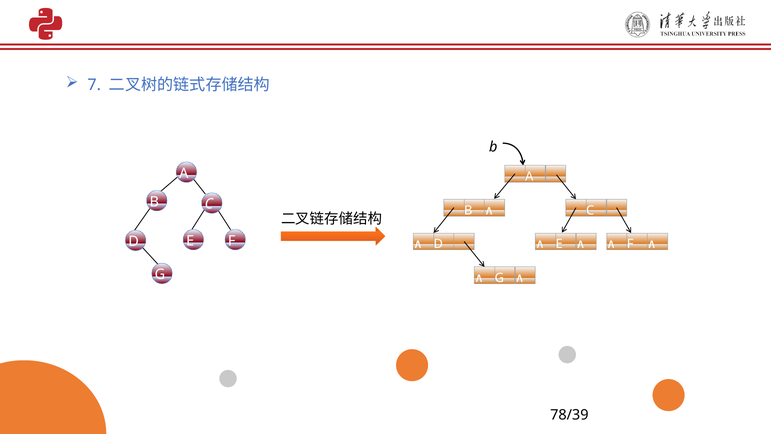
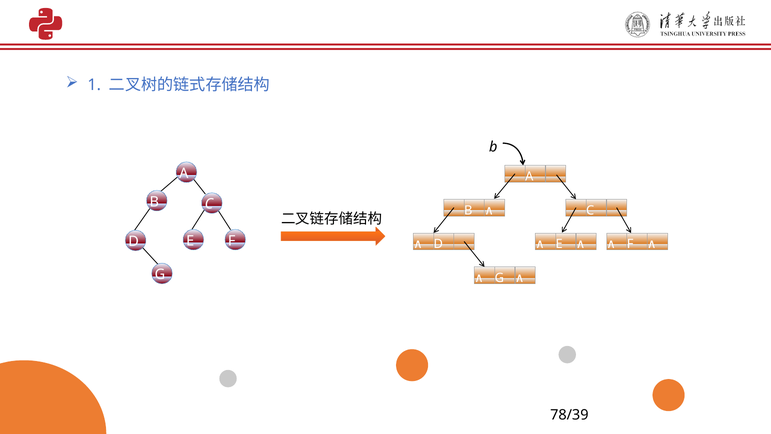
7: 7 -> 1
